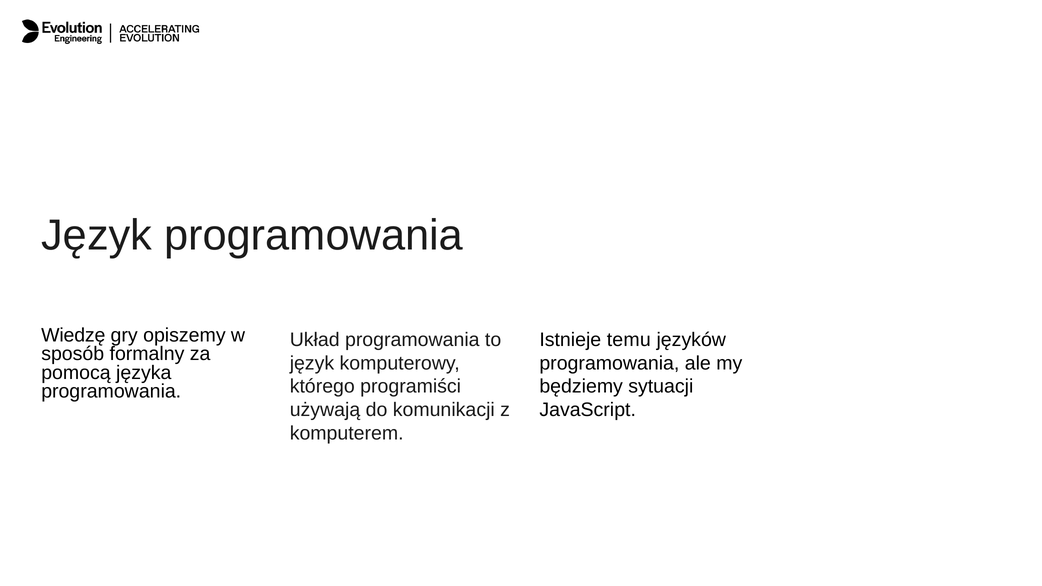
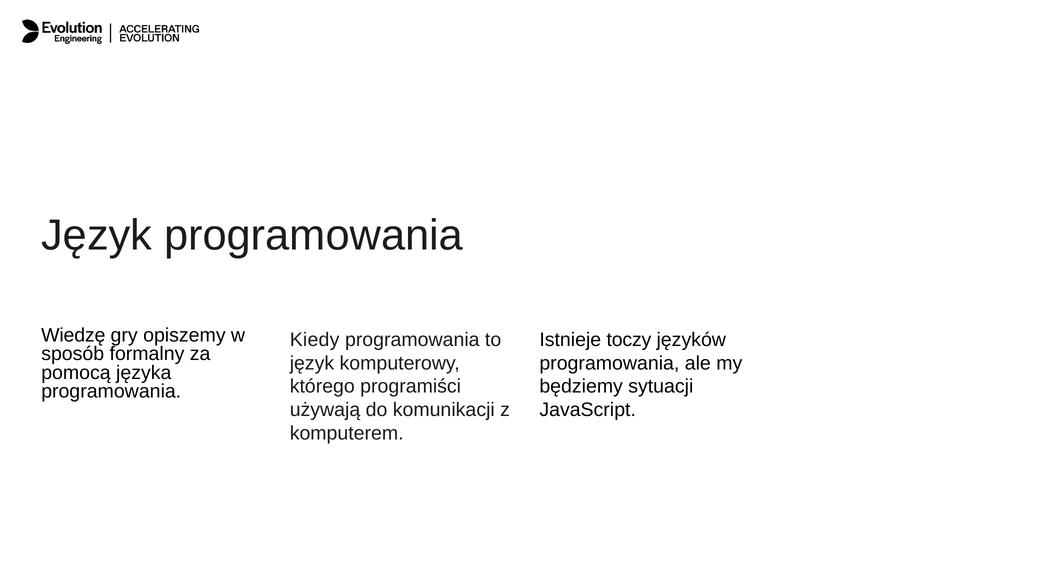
Układ: Układ -> Kiedy
temu: temu -> toczy
